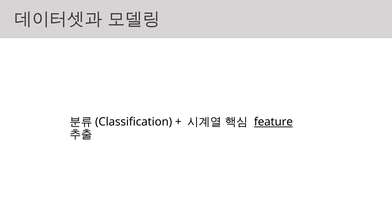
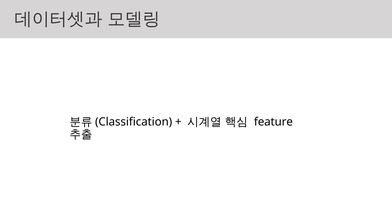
feature underline: present -> none
